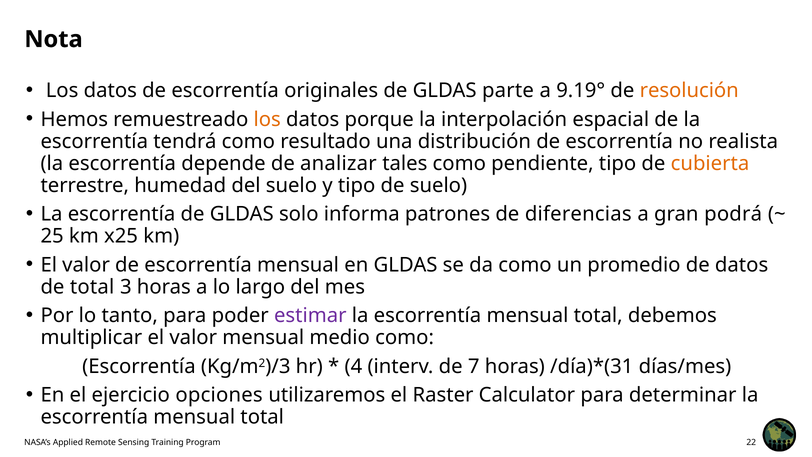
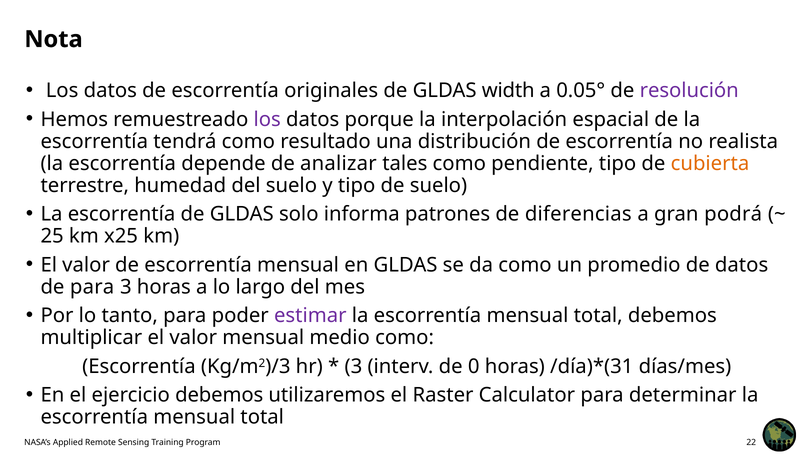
parte: parte -> width
9.19°: 9.19° -> 0.05°
resolución colour: orange -> purple
los at (267, 119) colour: orange -> purple
de total: total -> para
4 at (353, 366): 4 -> 3
7: 7 -> 0
ejercicio opciones: opciones -> debemos
